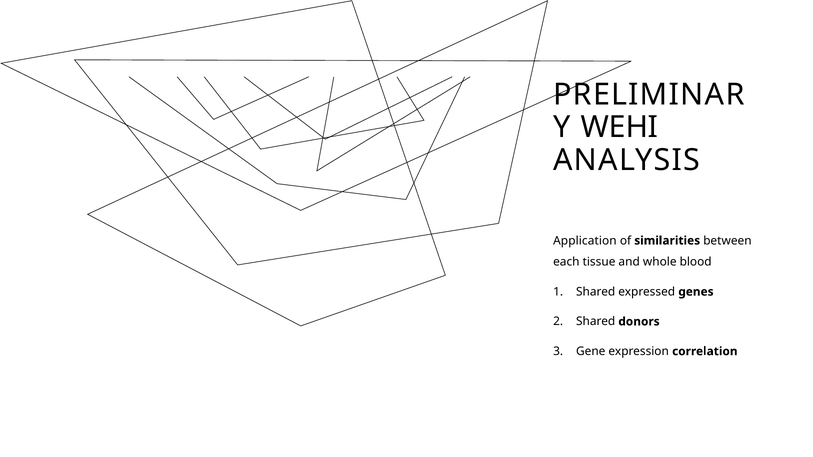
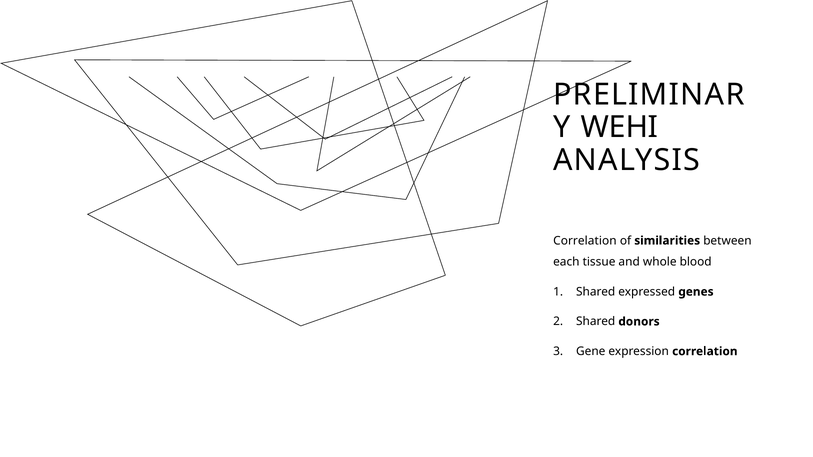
Application at (585, 241): Application -> Correlation
